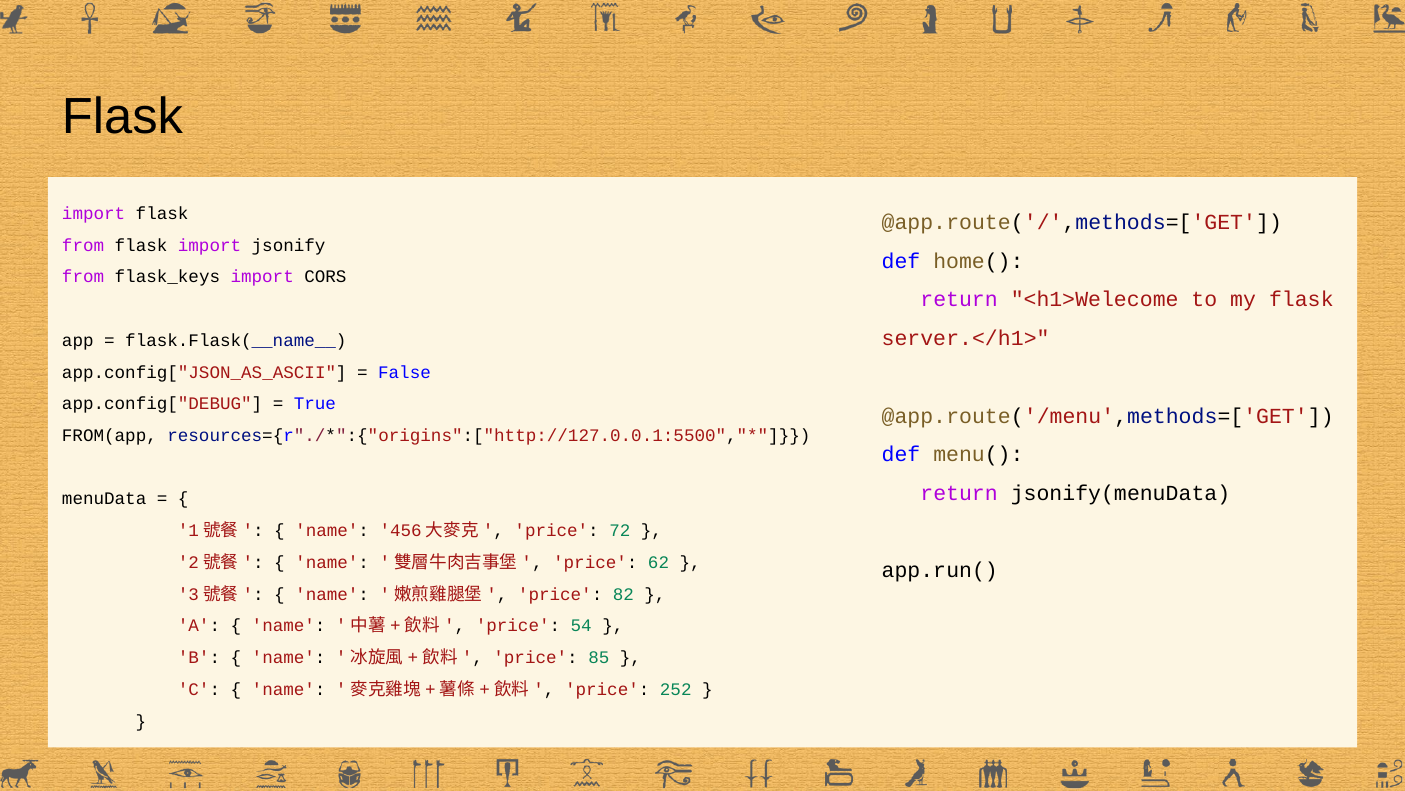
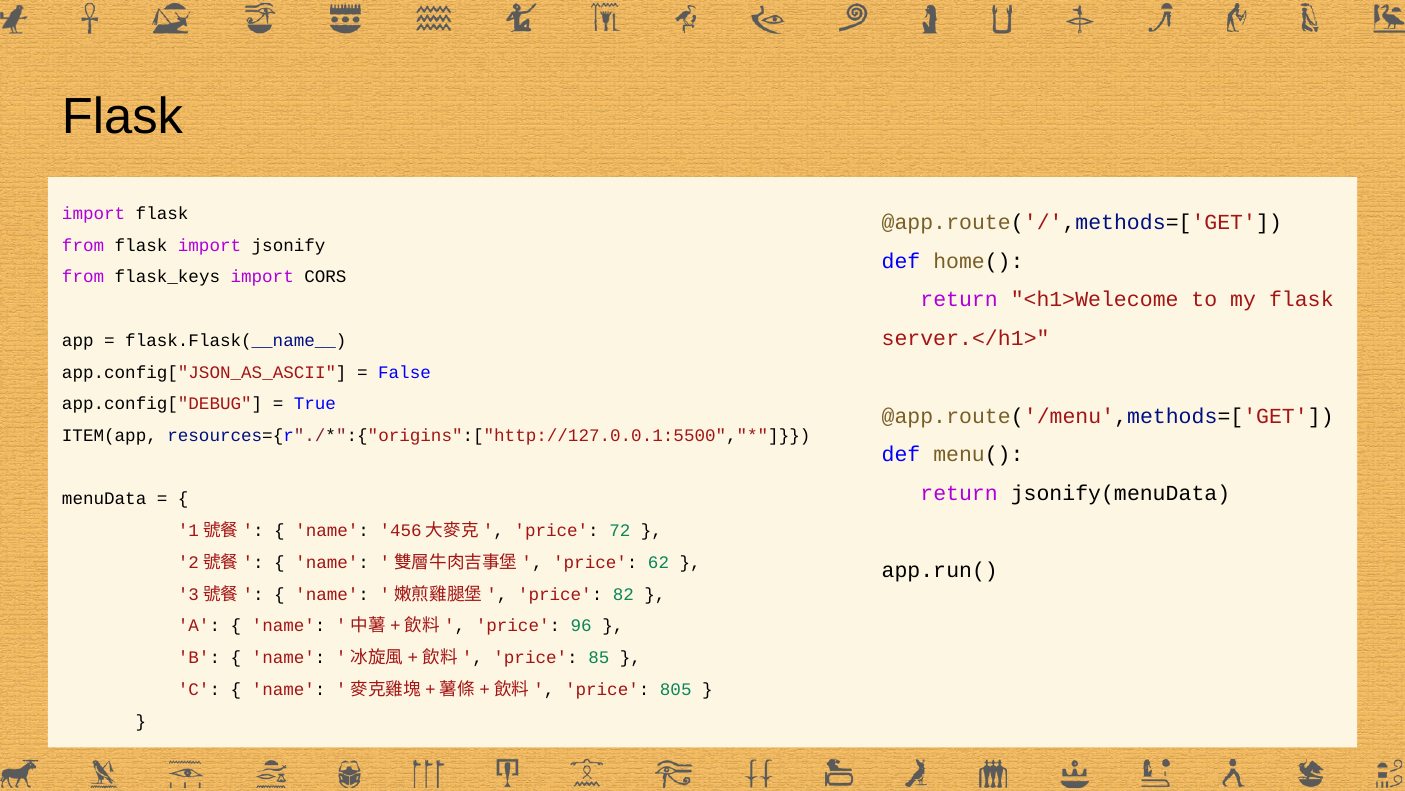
FROM(app: FROM(app -> ITEM(app
54: 54 -> 96
252: 252 -> 805
